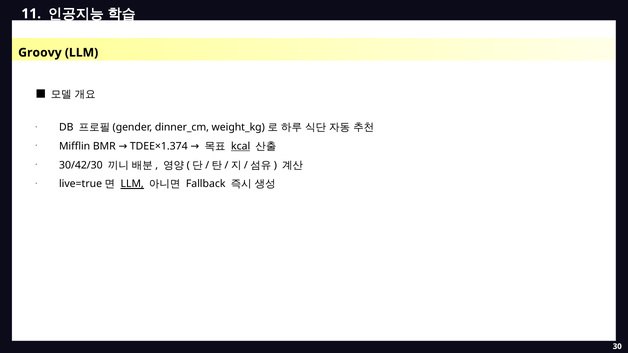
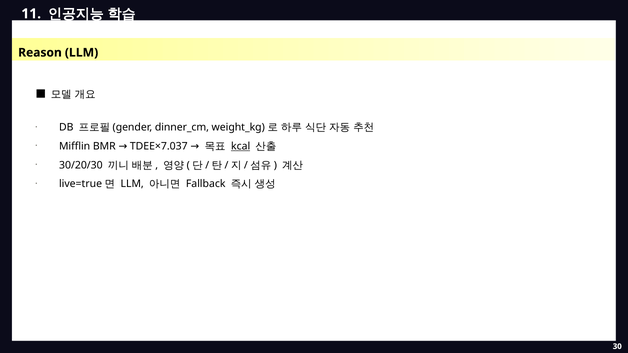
Groovy: Groovy -> Reason
TDEE×1.374: TDEE×1.374 -> TDEE×7.037
30/42/30: 30/42/30 -> 30/20/30
LLM at (132, 184) underline: present -> none
